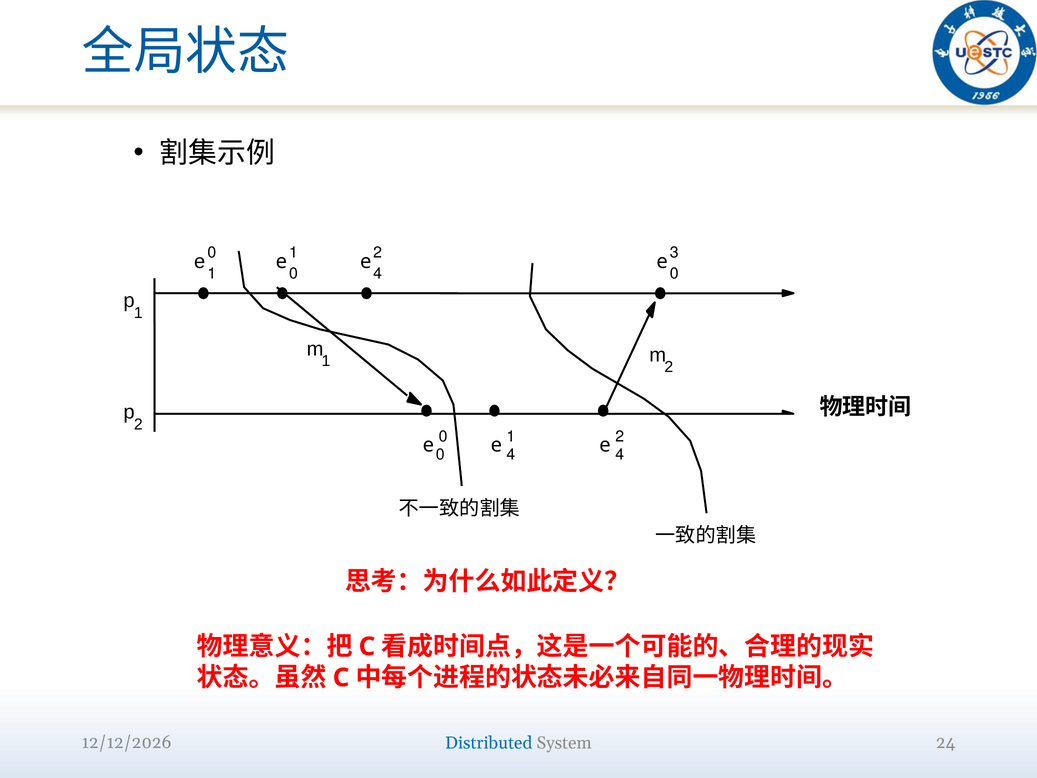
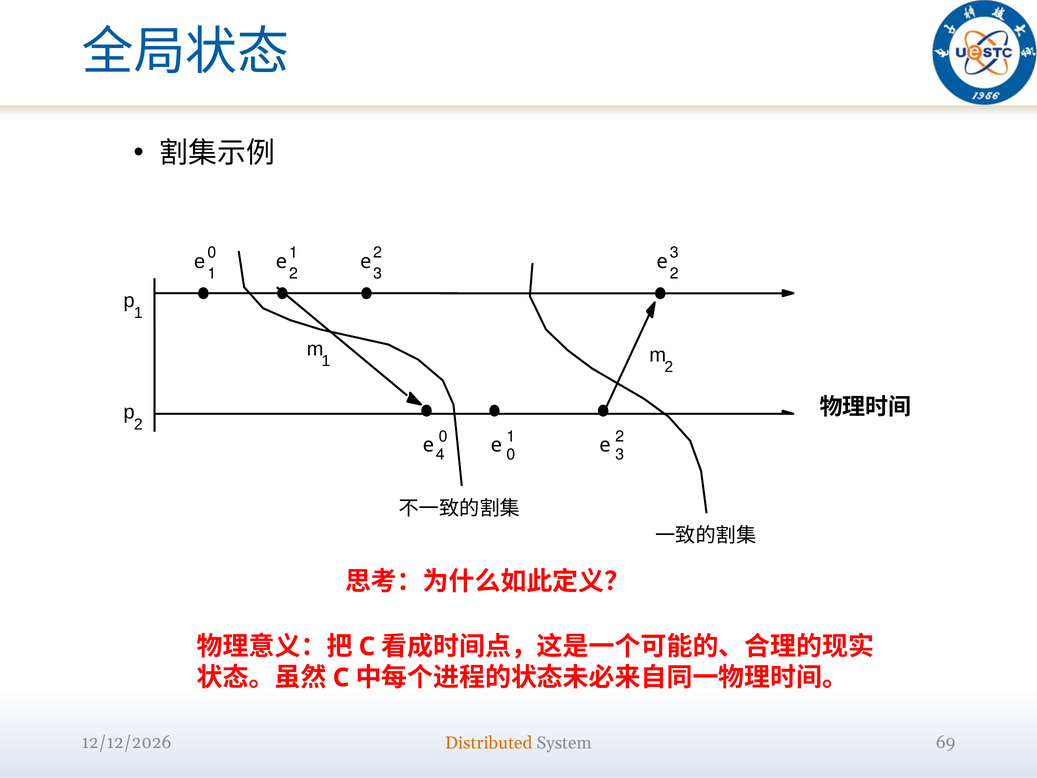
0 at (293, 274): 0 -> 2
4 at (378, 274): 4 -> 3
0 at (674, 274): 0 -> 2
0 at (440, 454): 0 -> 4
4 at (511, 454): 4 -> 0
4 at (620, 454): 4 -> 3
Distributed colour: blue -> orange
24: 24 -> 69
